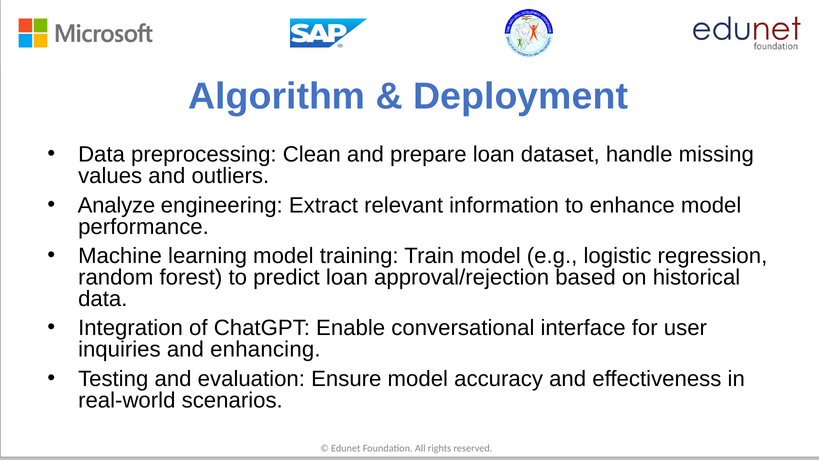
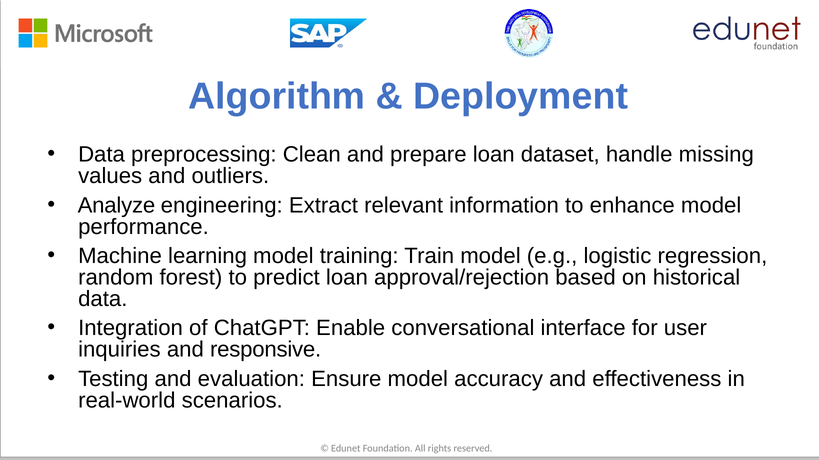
enhancing: enhancing -> responsive
